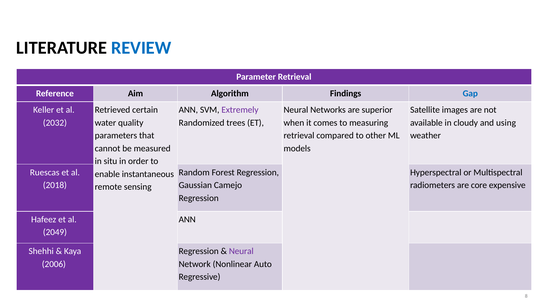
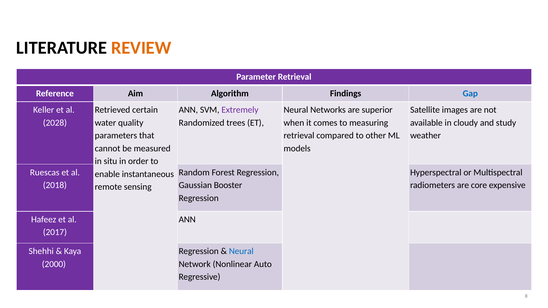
REVIEW colour: blue -> orange
2032: 2032 -> 2028
using: using -> study
Camejo: Camejo -> Booster
2049: 2049 -> 2017
Neural at (241, 251) colour: purple -> blue
2006: 2006 -> 2000
